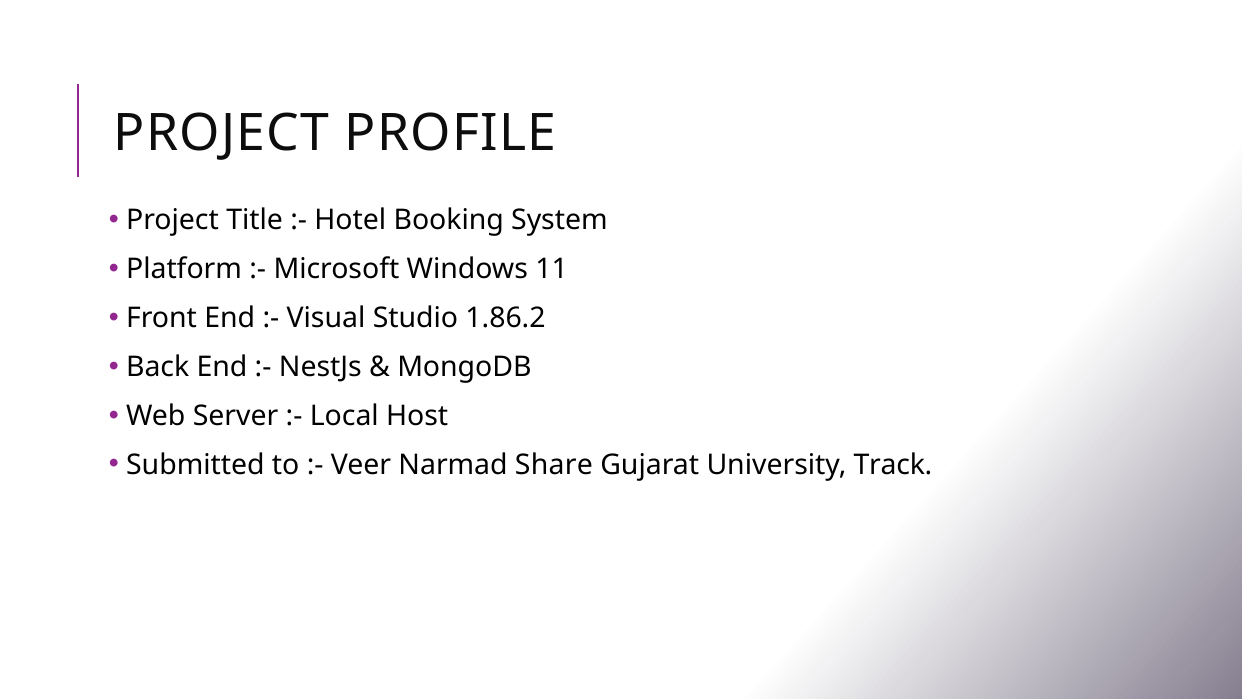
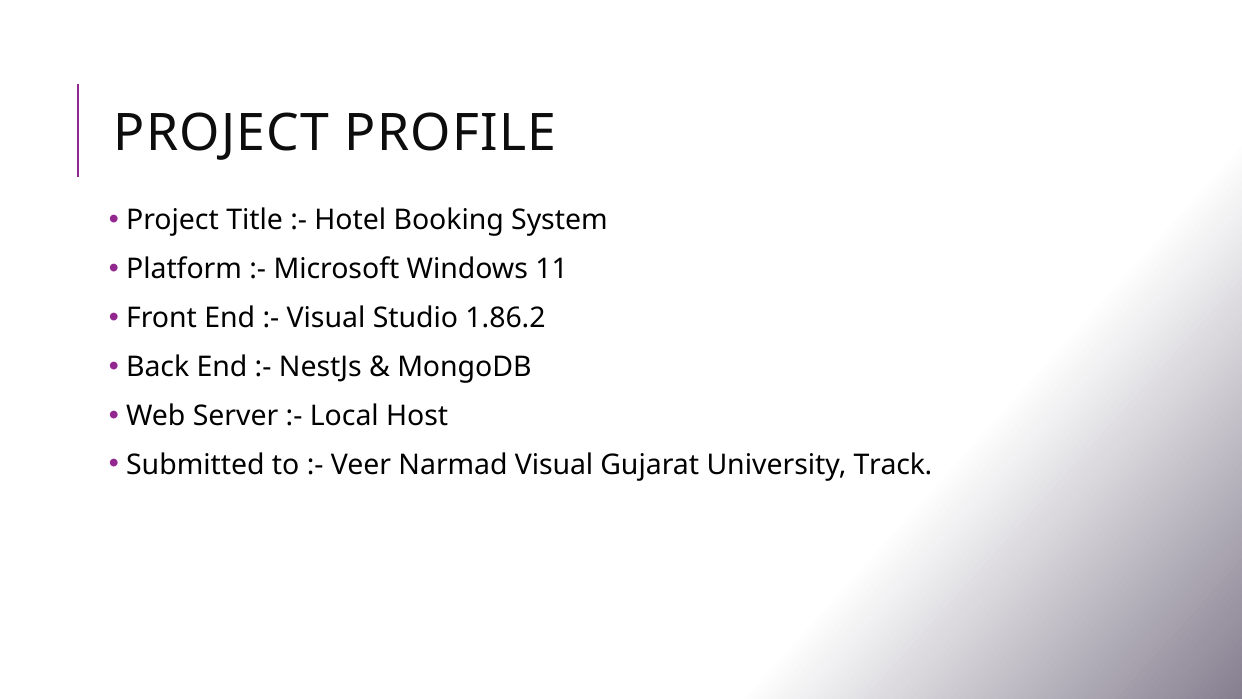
Narmad Share: Share -> Visual
